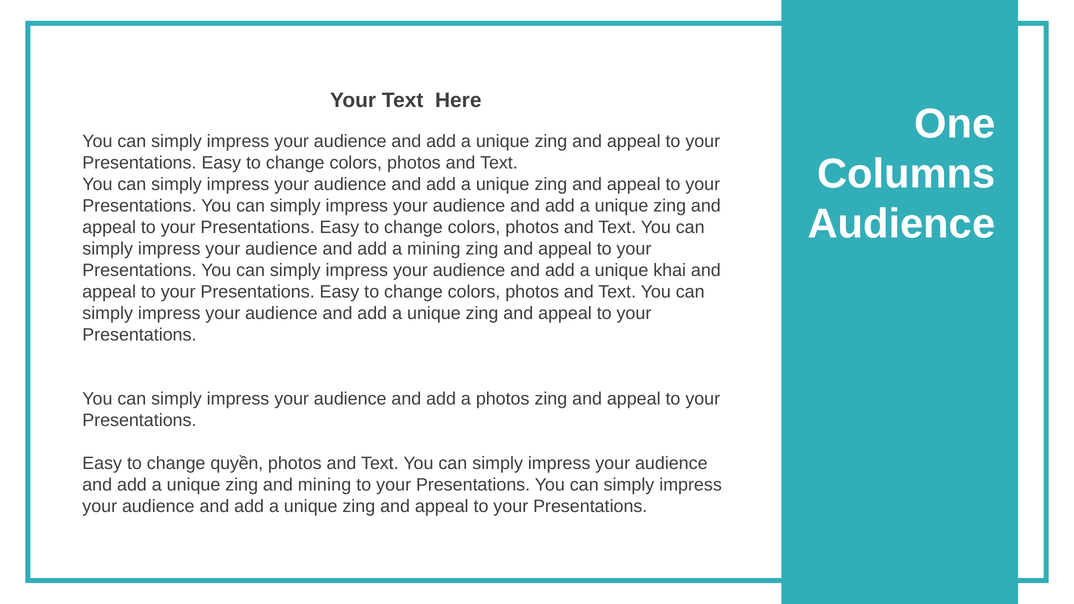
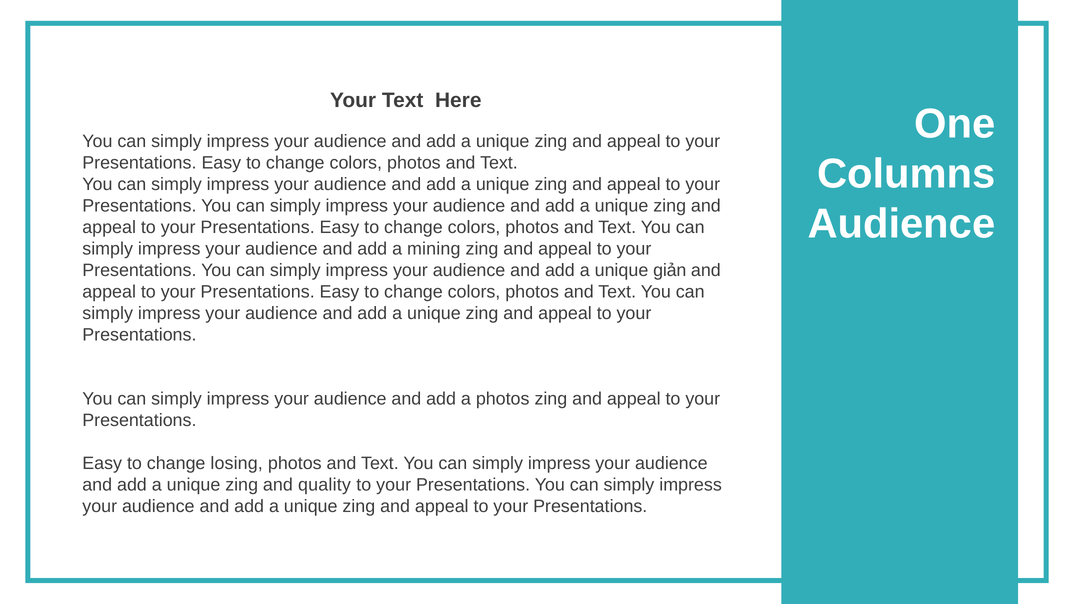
khai: khai -> giản
quyền: quyền -> losing
and mining: mining -> quality
